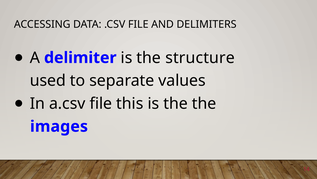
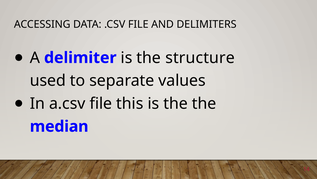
images: images -> median
